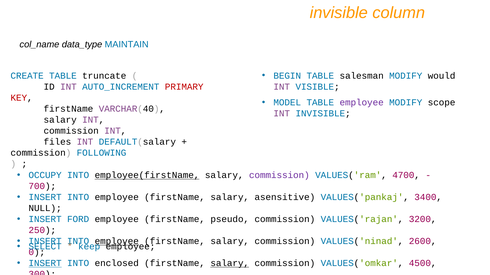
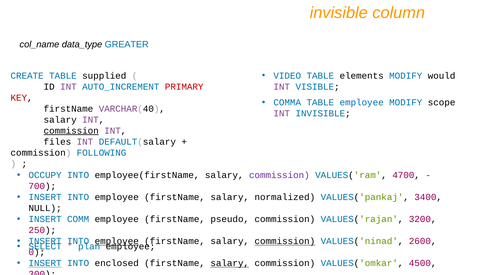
MAINTAIN: MAINTAIN -> GREATER
BEGIN: BEGIN -> VIDEO
salesman: salesman -> elements
truncate: truncate -> supplied
MODEL: MODEL -> COMMA
employee at (362, 103) colour: purple -> blue
commission at (71, 131) underline: none -> present
employee(firstName underline: present -> none
asensitive: asensitive -> normalized
FORD: FORD -> COMM
commission at (285, 242) underline: none -> present
keep: keep -> plan
